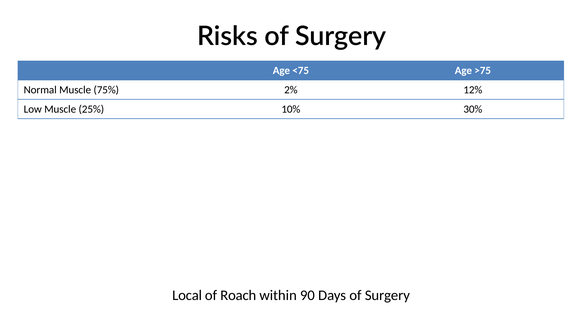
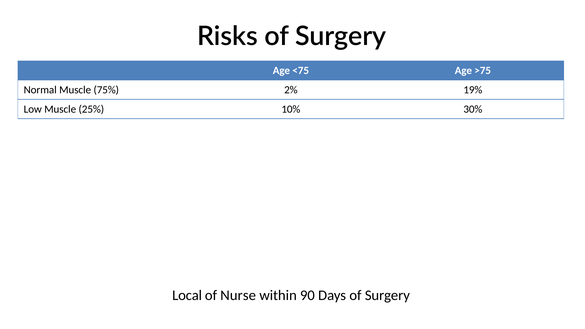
12%: 12% -> 19%
Roach: Roach -> Nurse
